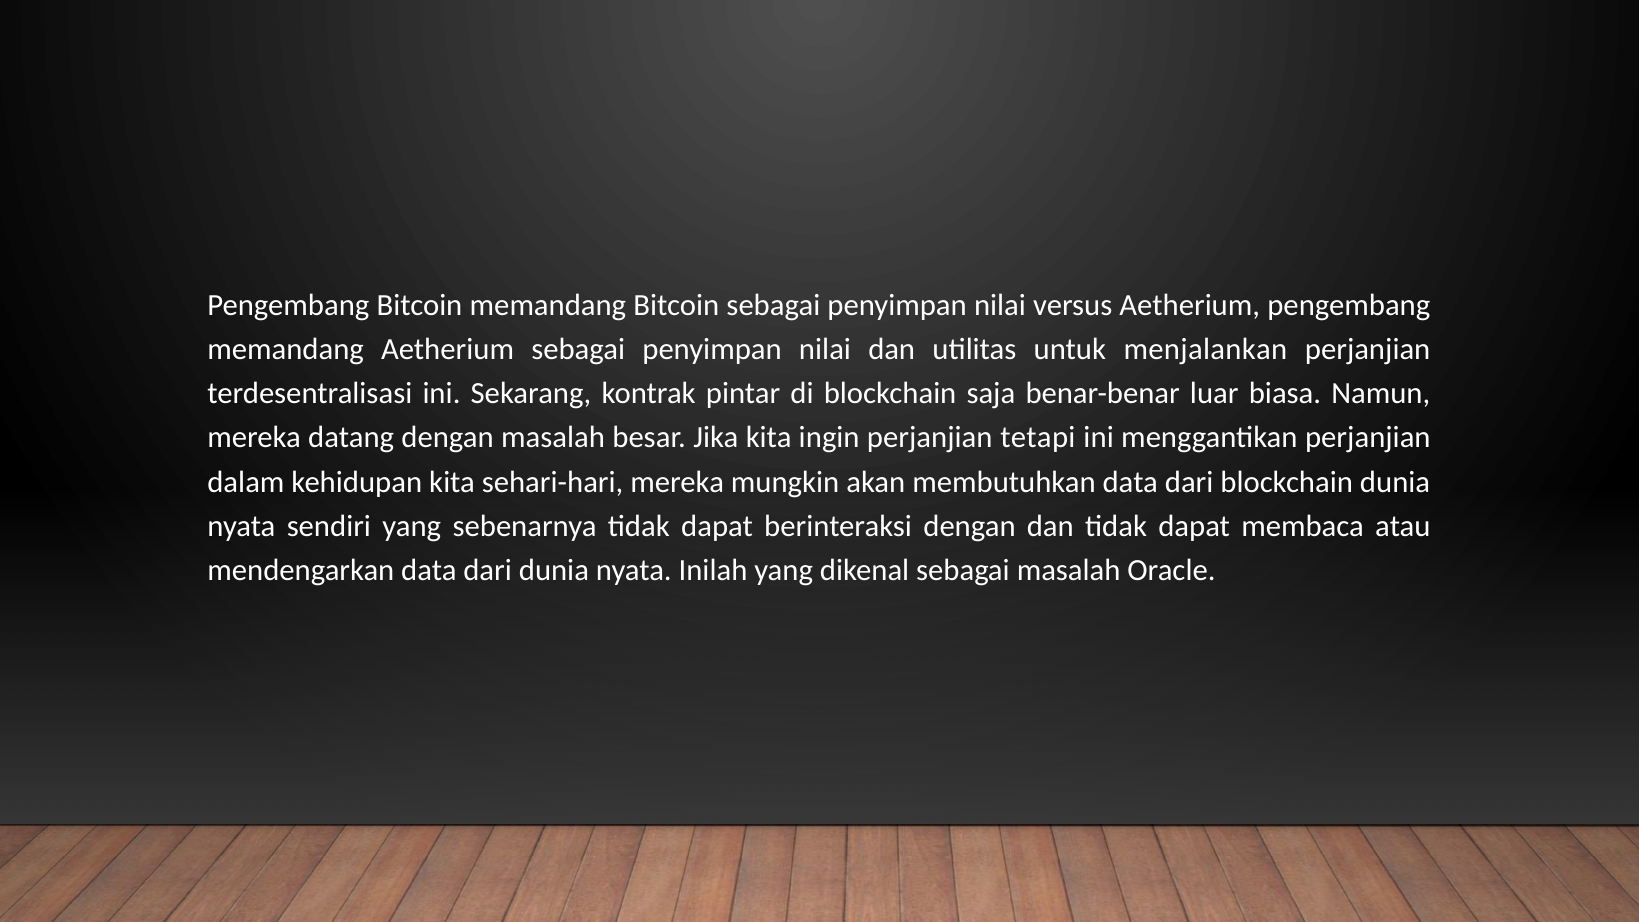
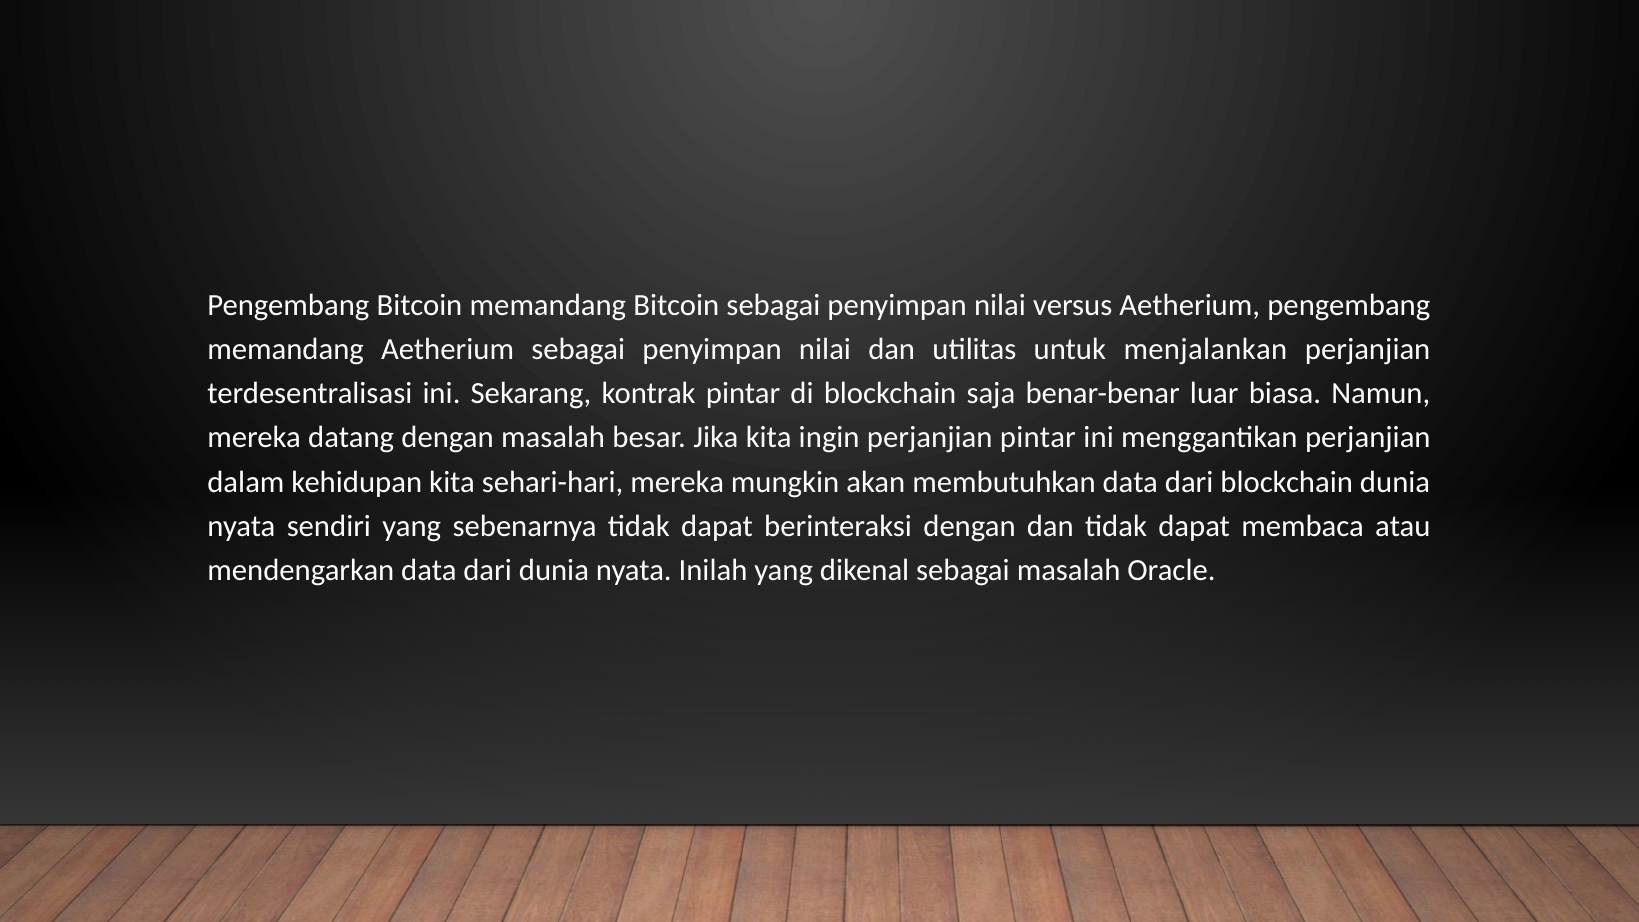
perjanjian tetapi: tetapi -> pintar
